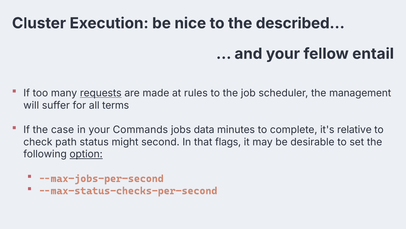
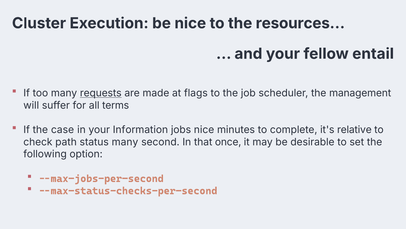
described…: described… -> resources…
rules: rules -> flags
Commands: Commands -> Information
jobs data: data -> nice
status might: might -> many
flags: flags -> once
option underline: present -> none
